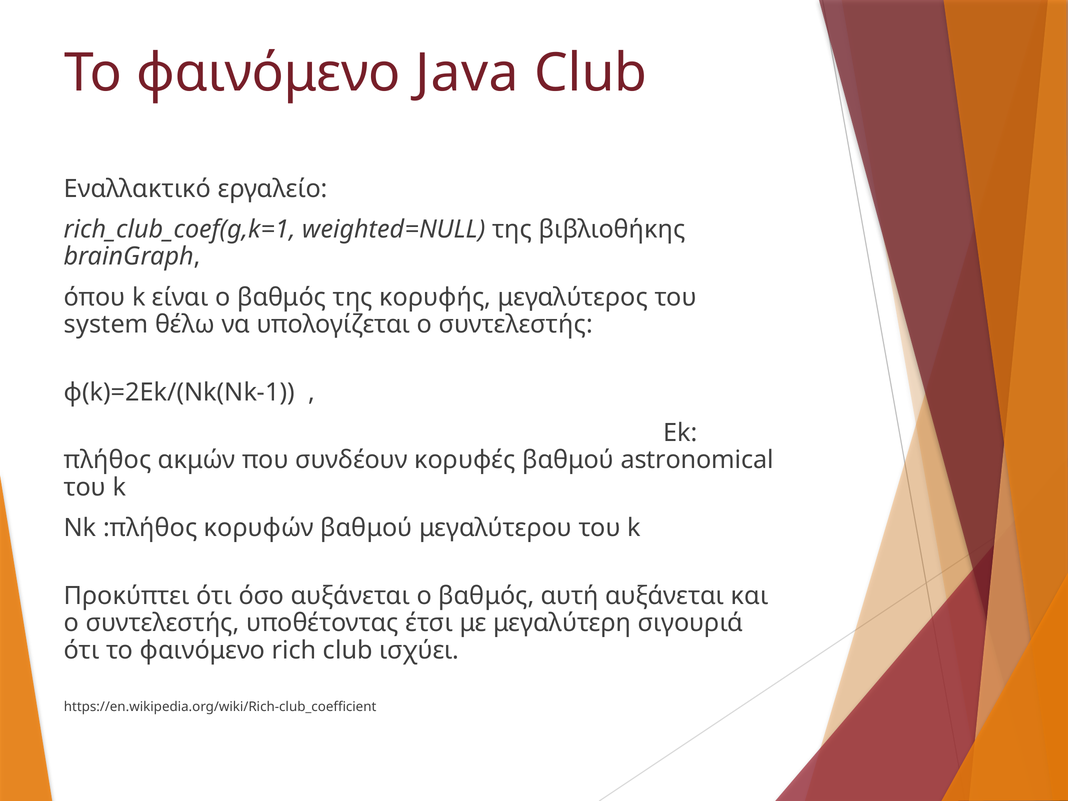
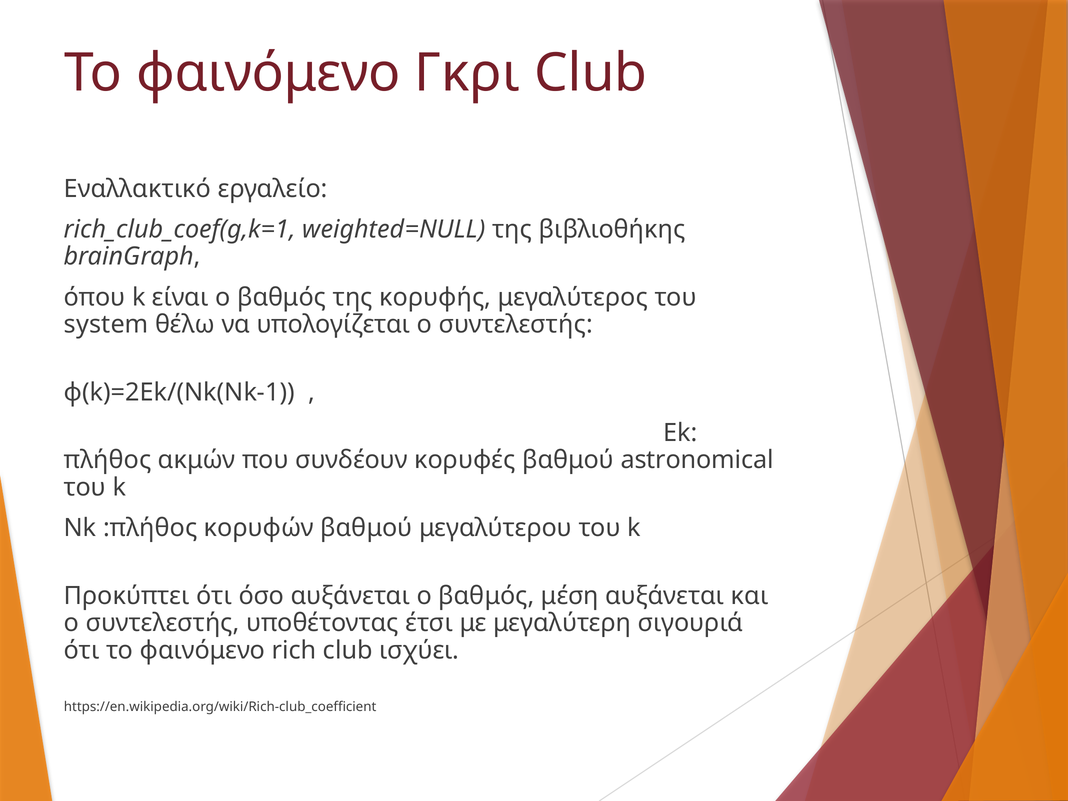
Java: Java -> Γκρι
αυτή: αυτή -> μέση
